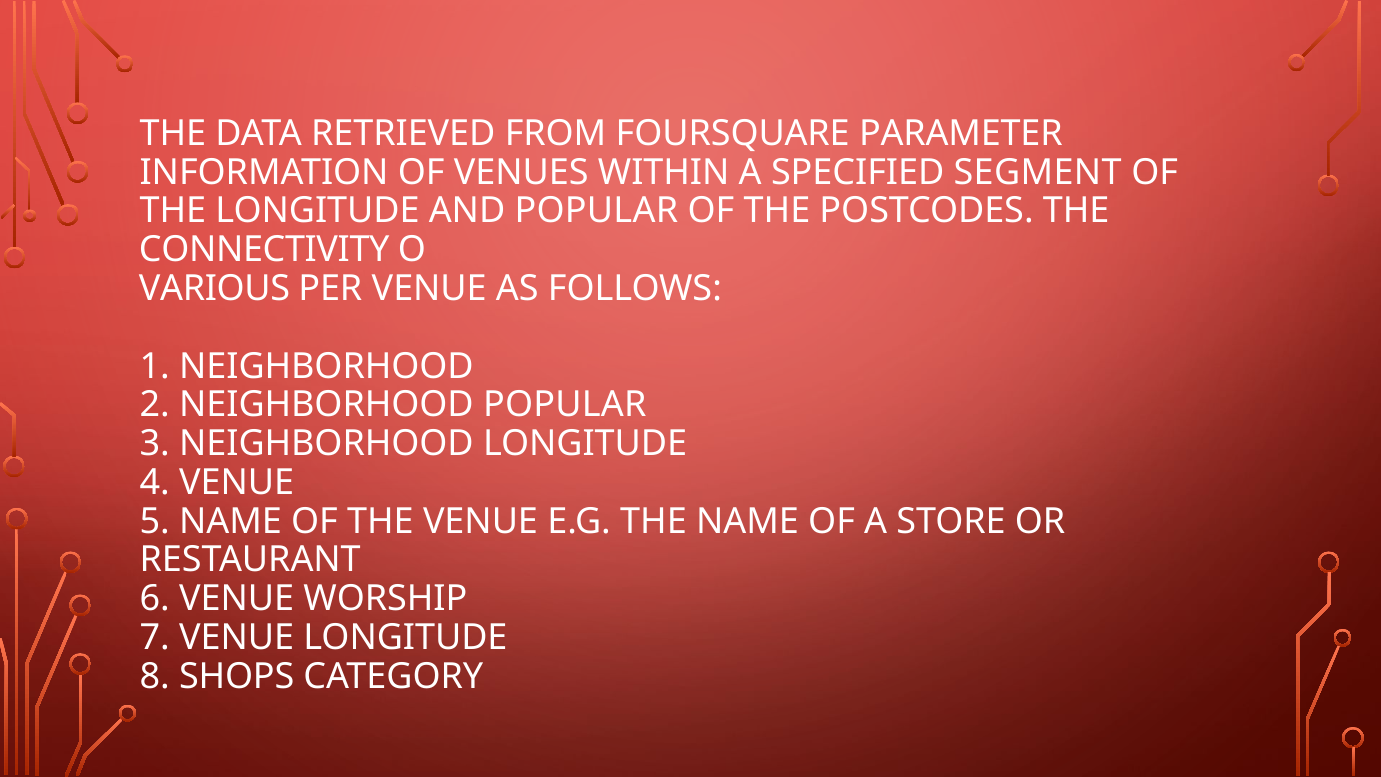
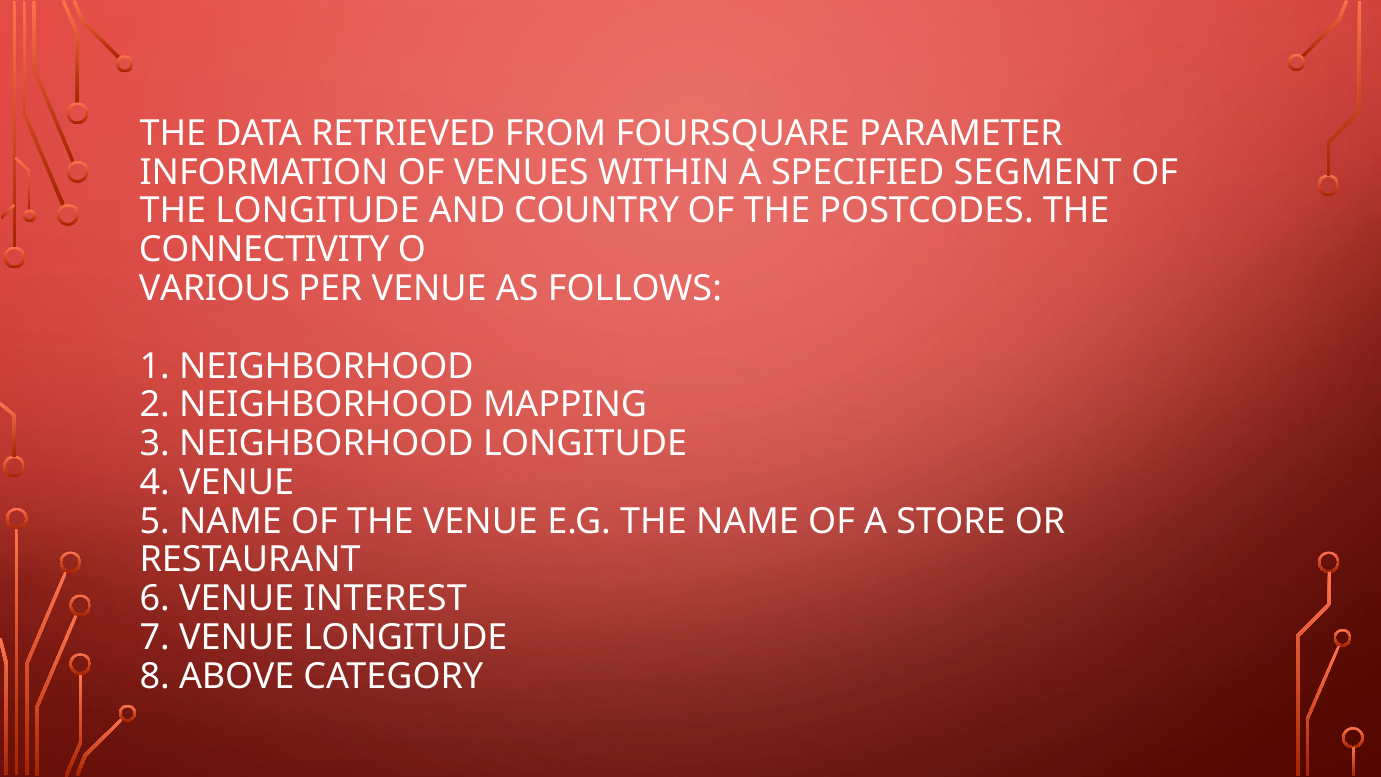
AND POPULAR: POPULAR -> COUNTRY
NEIGHBORHOOD POPULAR: POPULAR -> MAPPING
WORSHIP: WORSHIP -> INTEREST
SHOPS: SHOPS -> ABOVE
